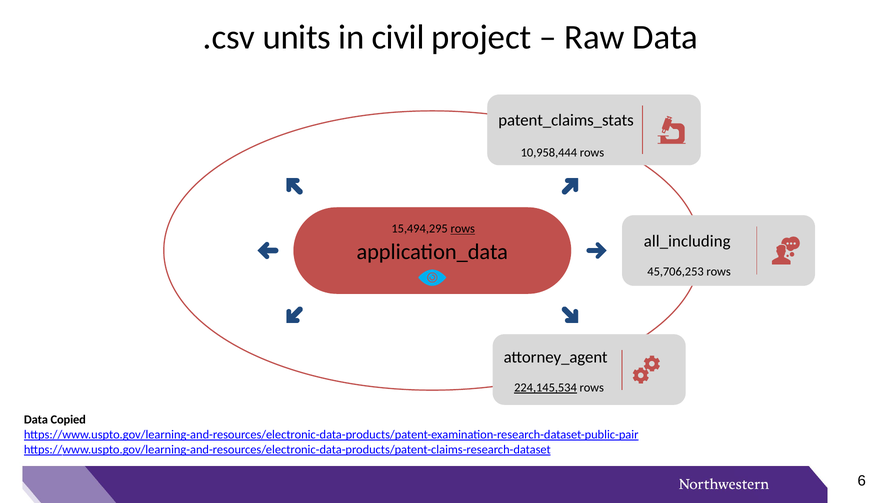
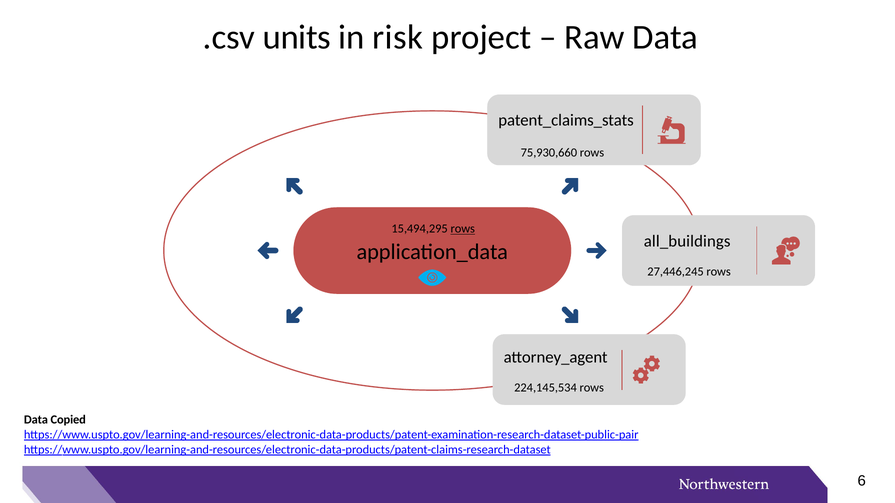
civil: civil -> risk
10,958,444: 10,958,444 -> 75,930,660
all_including: all_including -> all_buildings
45,706,253: 45,706,253 -> 27,446,245
224,145,534 underline: present -> none
